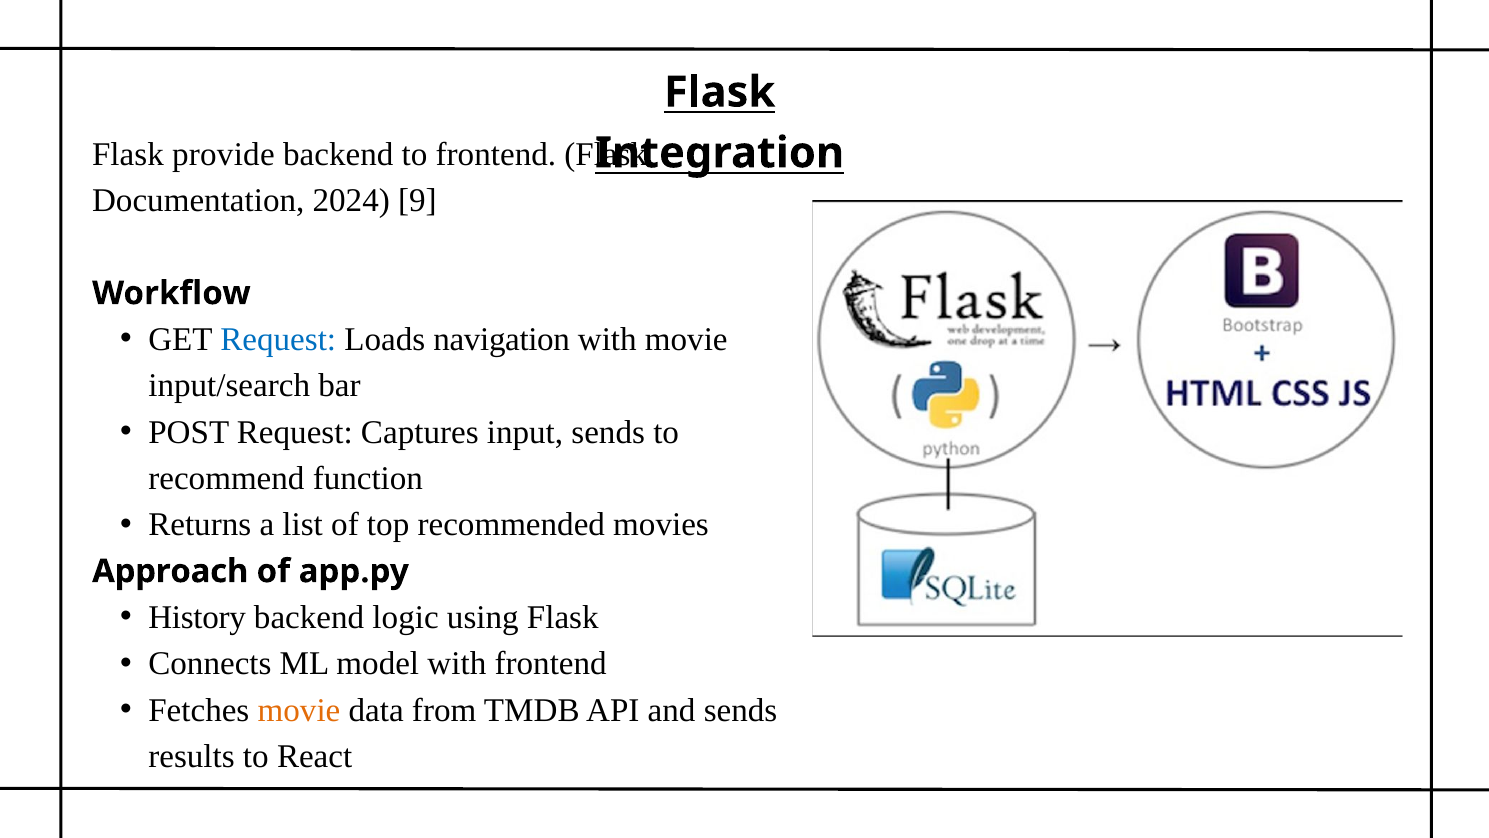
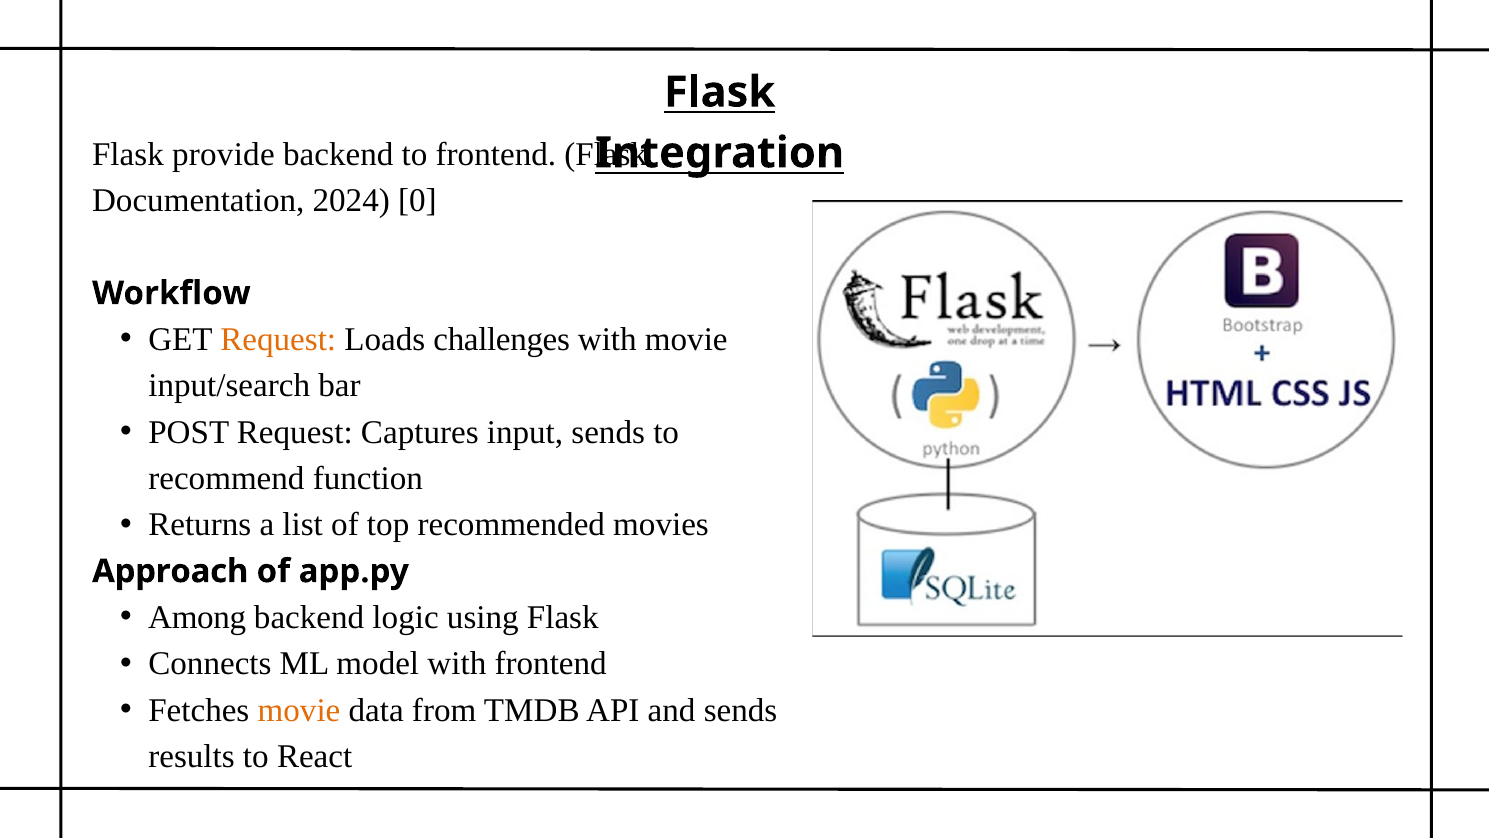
9: 9 -> 0
Request at (278, 339) colour: blue -> orange
navigation: navigation -> challenges
History: History -> Among
